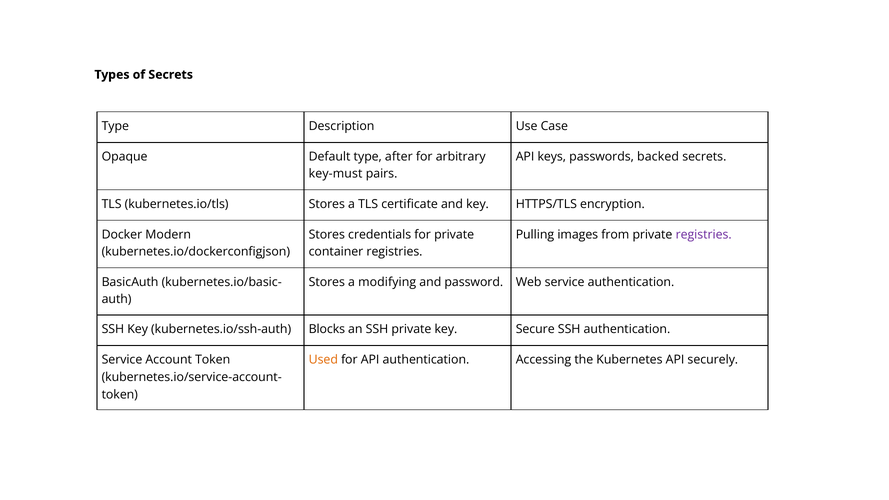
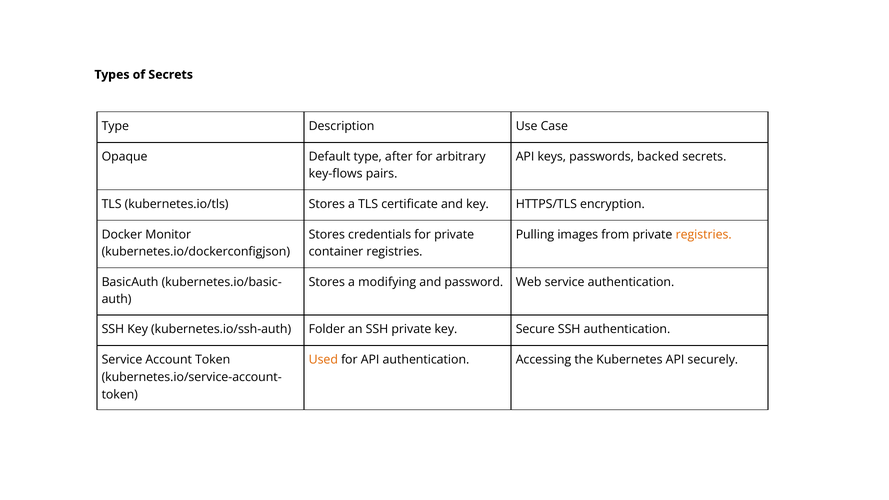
key-must: key-must -> key-flows
Modern: Modern -> Monitor
registries at (704, 235) colour: purple -> orange
Blocks: Blocks -> Folder
